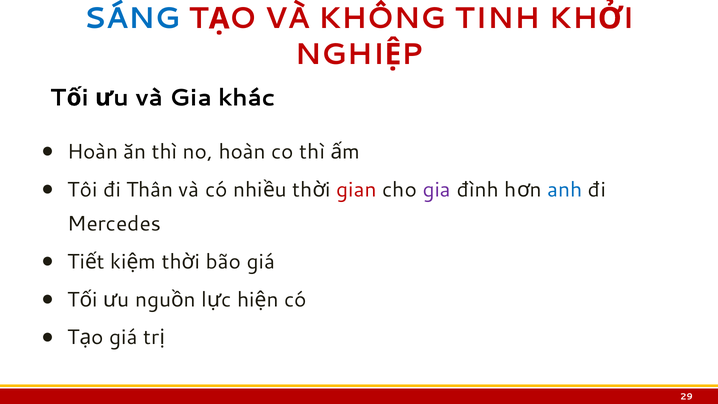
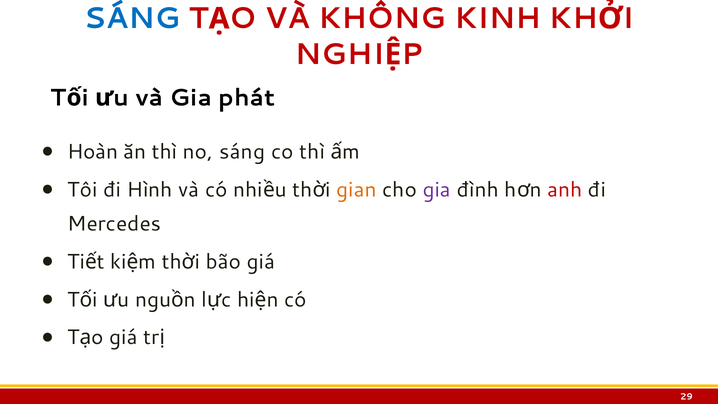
TINH: TINH -> KINH
khác: khác -> phát
no hoàn: hoàn -> sáng
Thân: Thân -> Hình
gian colour: red -> orange
anh colour: blue -> red
